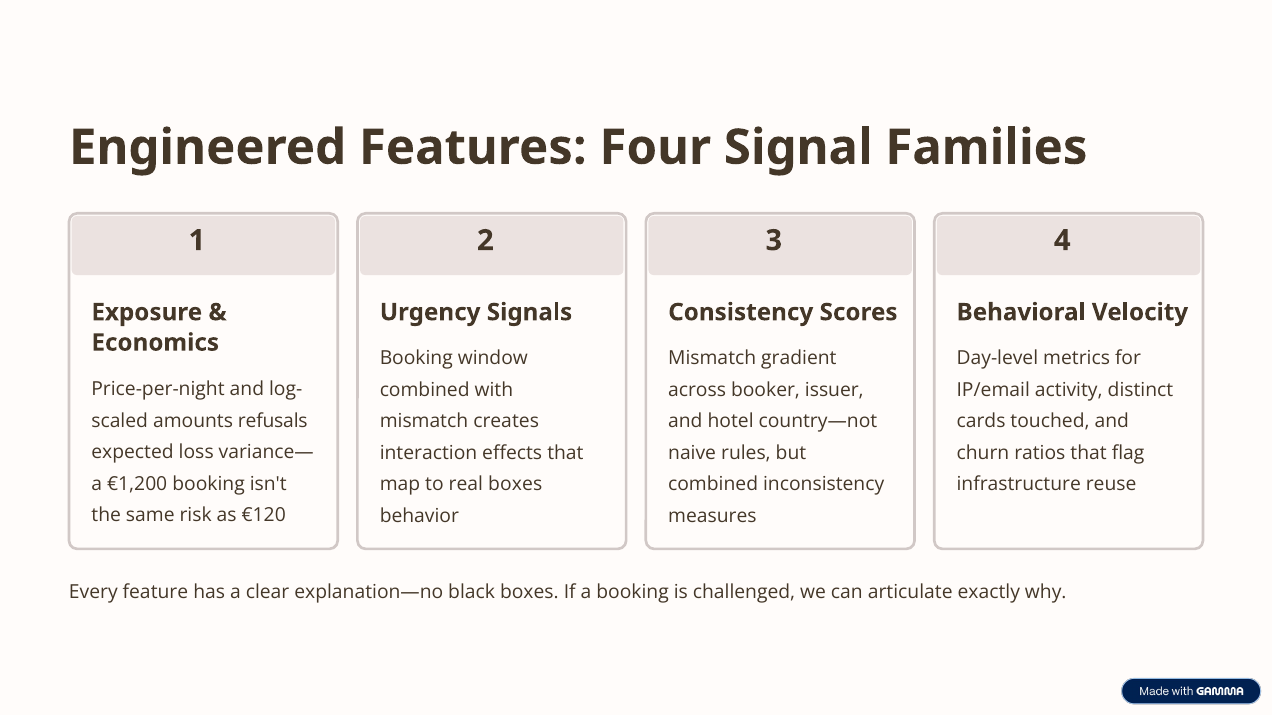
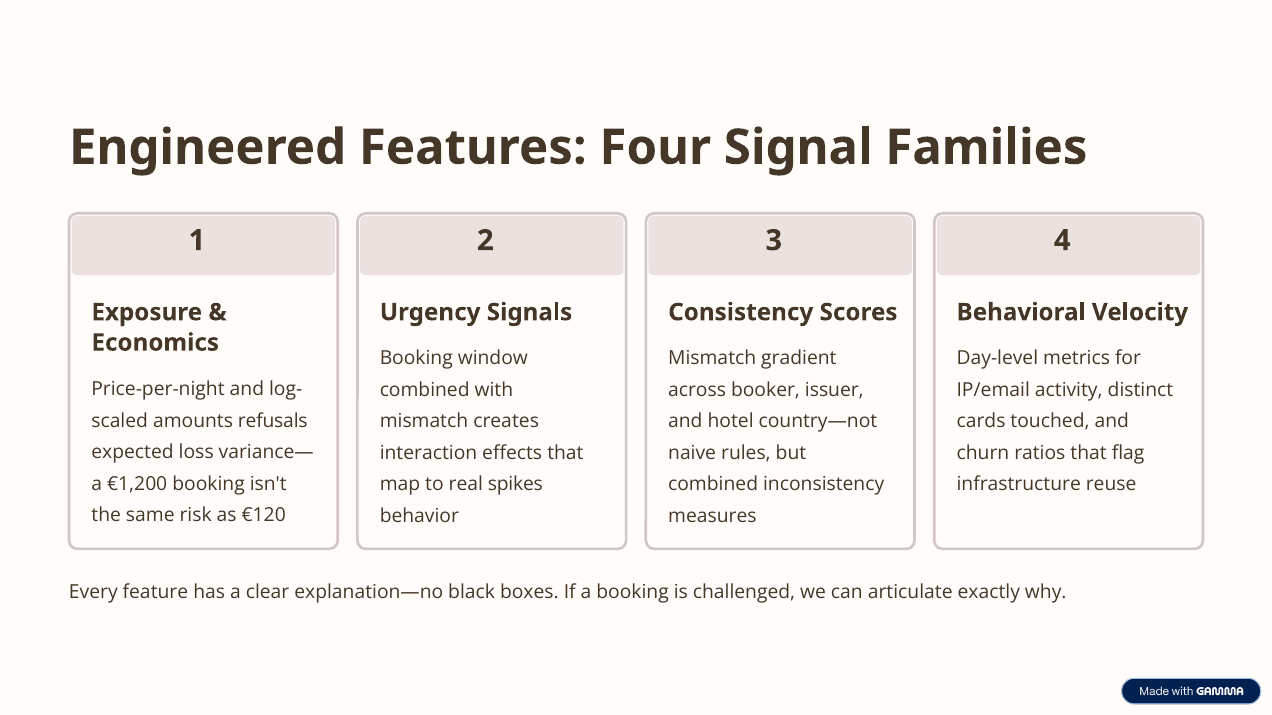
real boxes: boxes -> spikes
